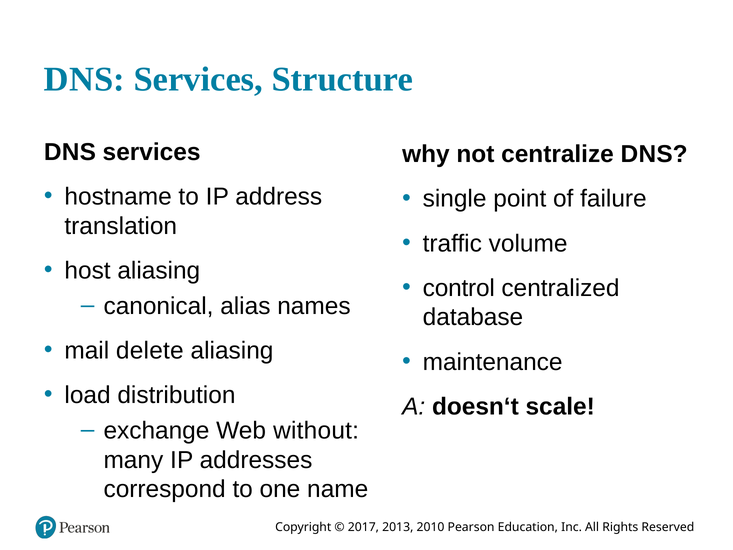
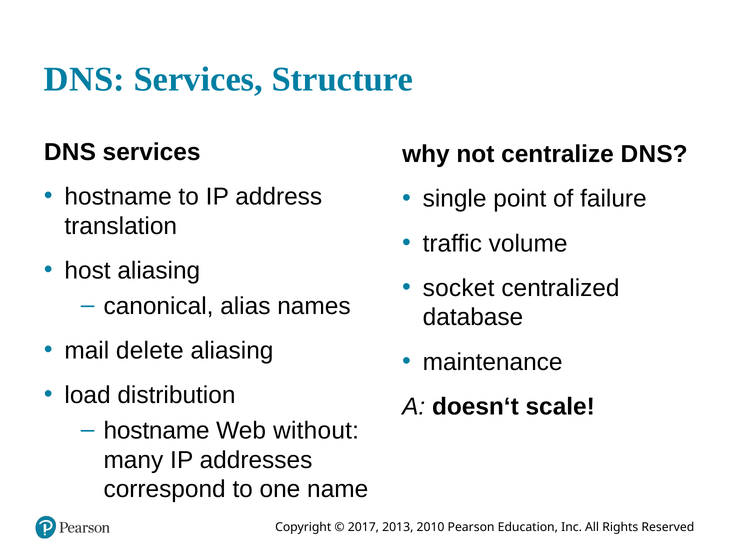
control: control -> socket
exchange at (156, 431): exchange -> hostname
